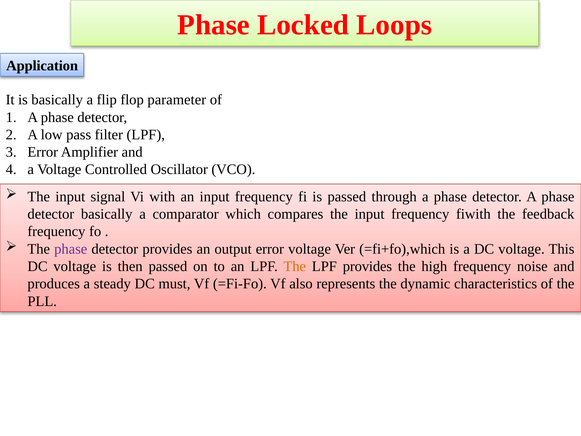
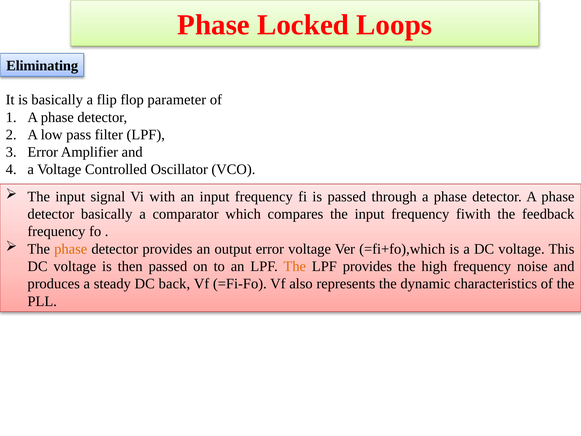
Application: Application -> Eliminating
phase at (71, 249) colour: purple -> orange
must: must -> back
